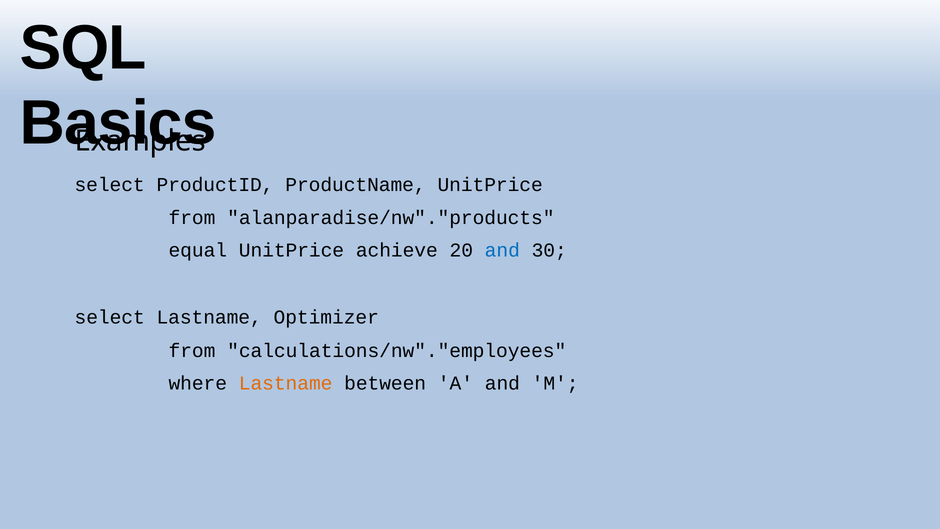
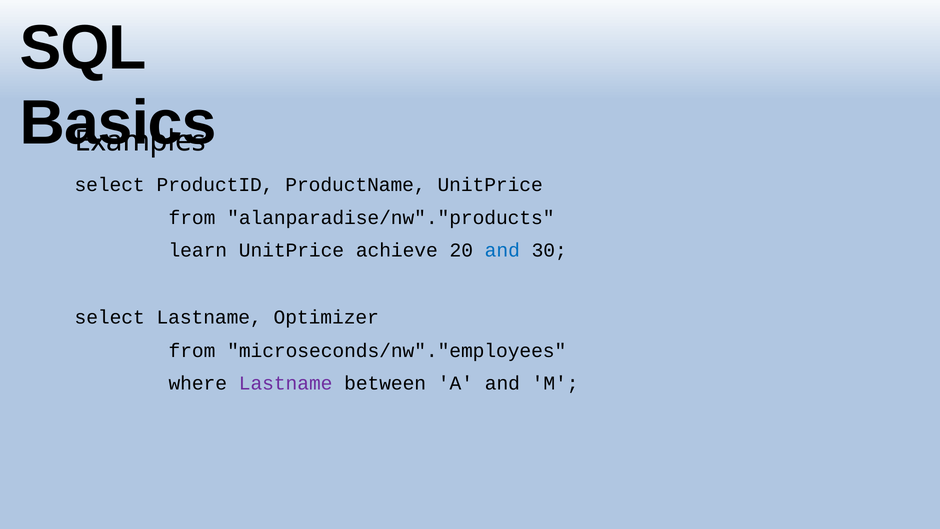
equal: equal -> learn
calculations/nw"."employees: calculations/nw"."employees -> microseconds/nw"."employees
Lastname at (286, 383) colour: orange -> purple
